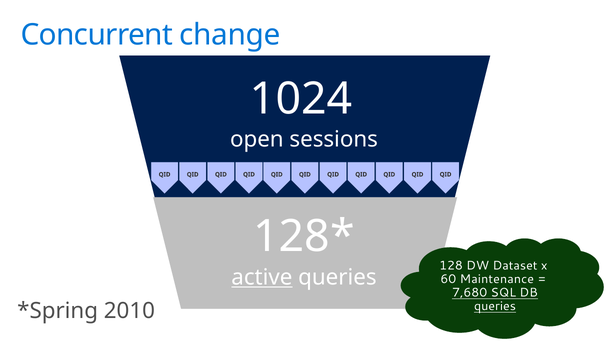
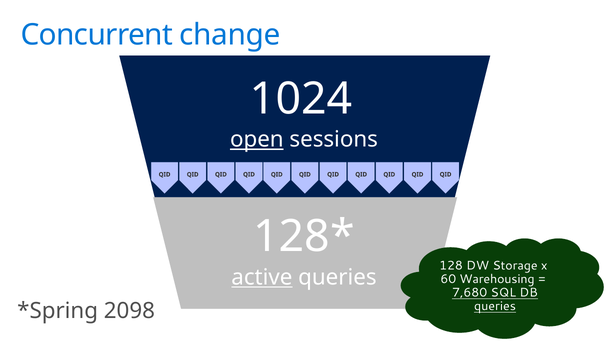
open underline: none -> present
Dataset: Dataset -> Storage
Maintenance: Maintenance -> Warehousing
2010: 2010 -> 2098
